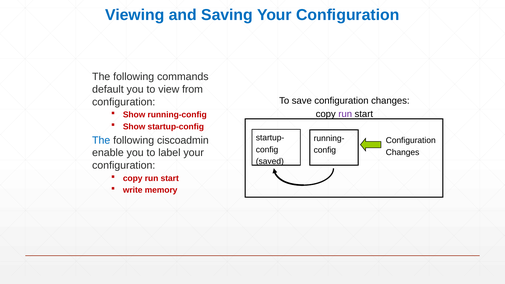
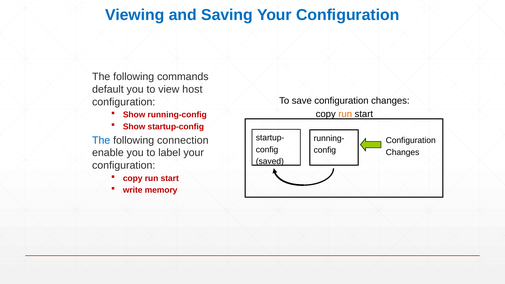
from: from -> host
run at (345, 114) colour: purple -> orange
ciscoadmin: ciscoadmin -> connection
